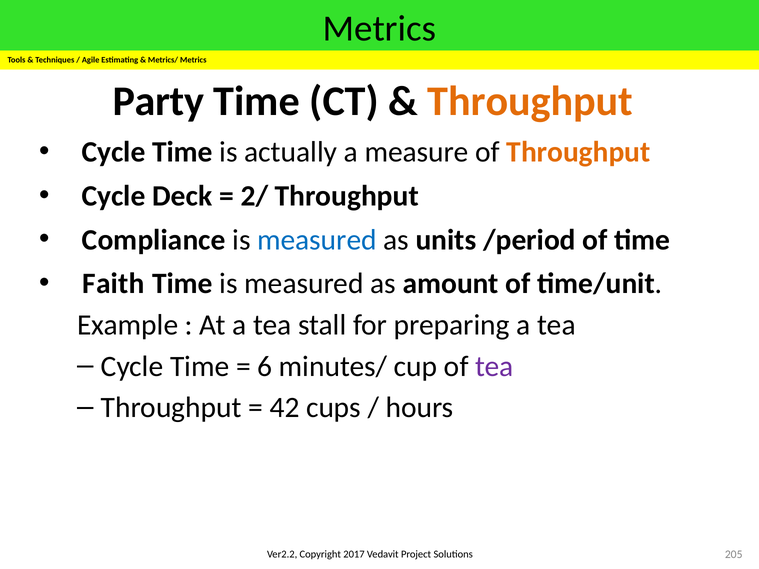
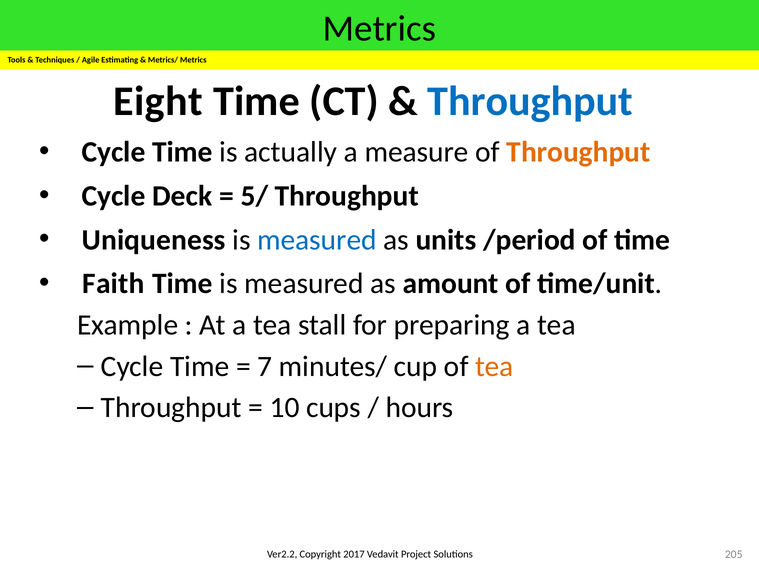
Party: Party -> Eight
Throughput at (530, 102) colour: orange -> blue
2/: 2/ -> 5/
Compliance: Compliance -> Uniqueness
6: 6 -> 7
tea at (494, 366) colour: purple -> orange
42: 42 -> 10
